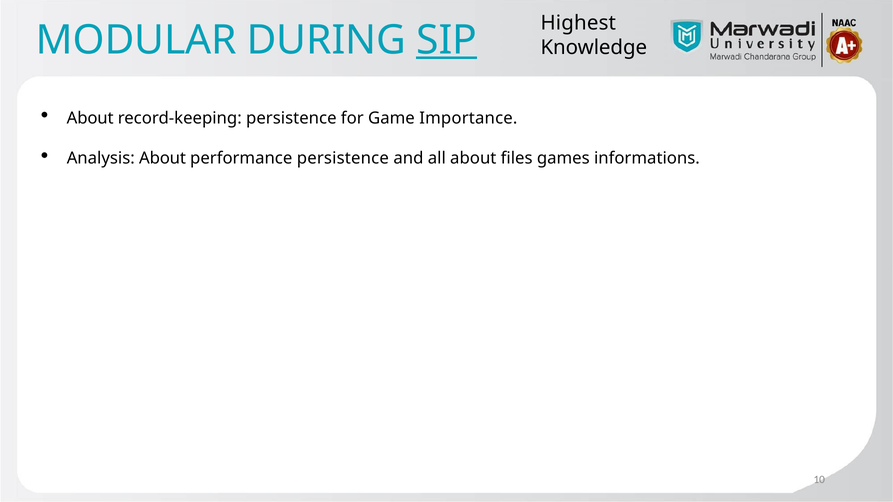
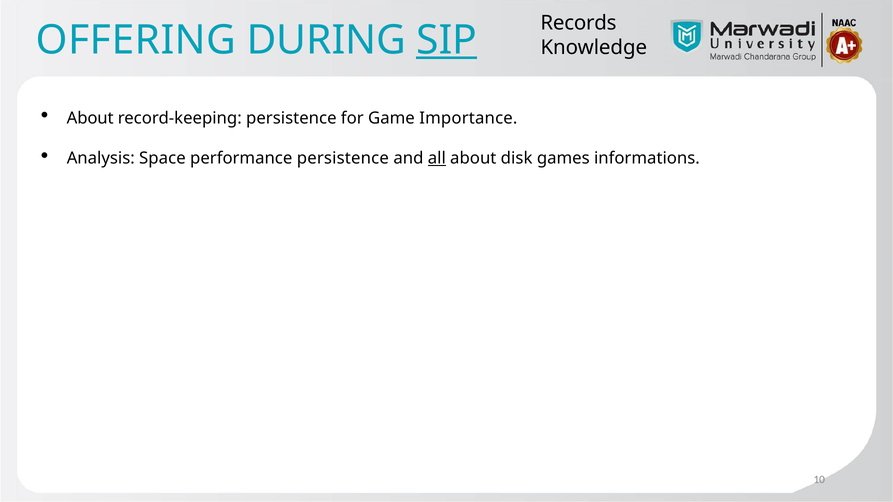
Highest: Highest -> Records
MODULAR: MODULAR -> OFFERING
Analysis About: About -> Space
all underline: none -> present
files: files -> disk
